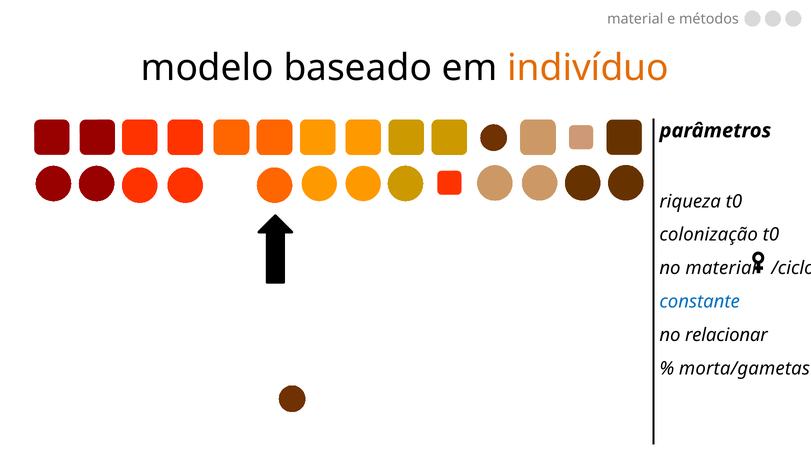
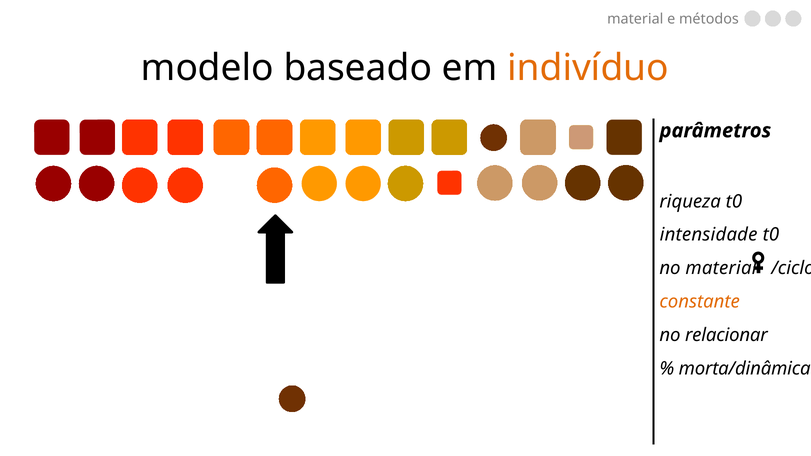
colonização: colonização -> intensidade
constante colour: blue -> orange
morta/gametas: morta/gametas -> morta/dinâmica
